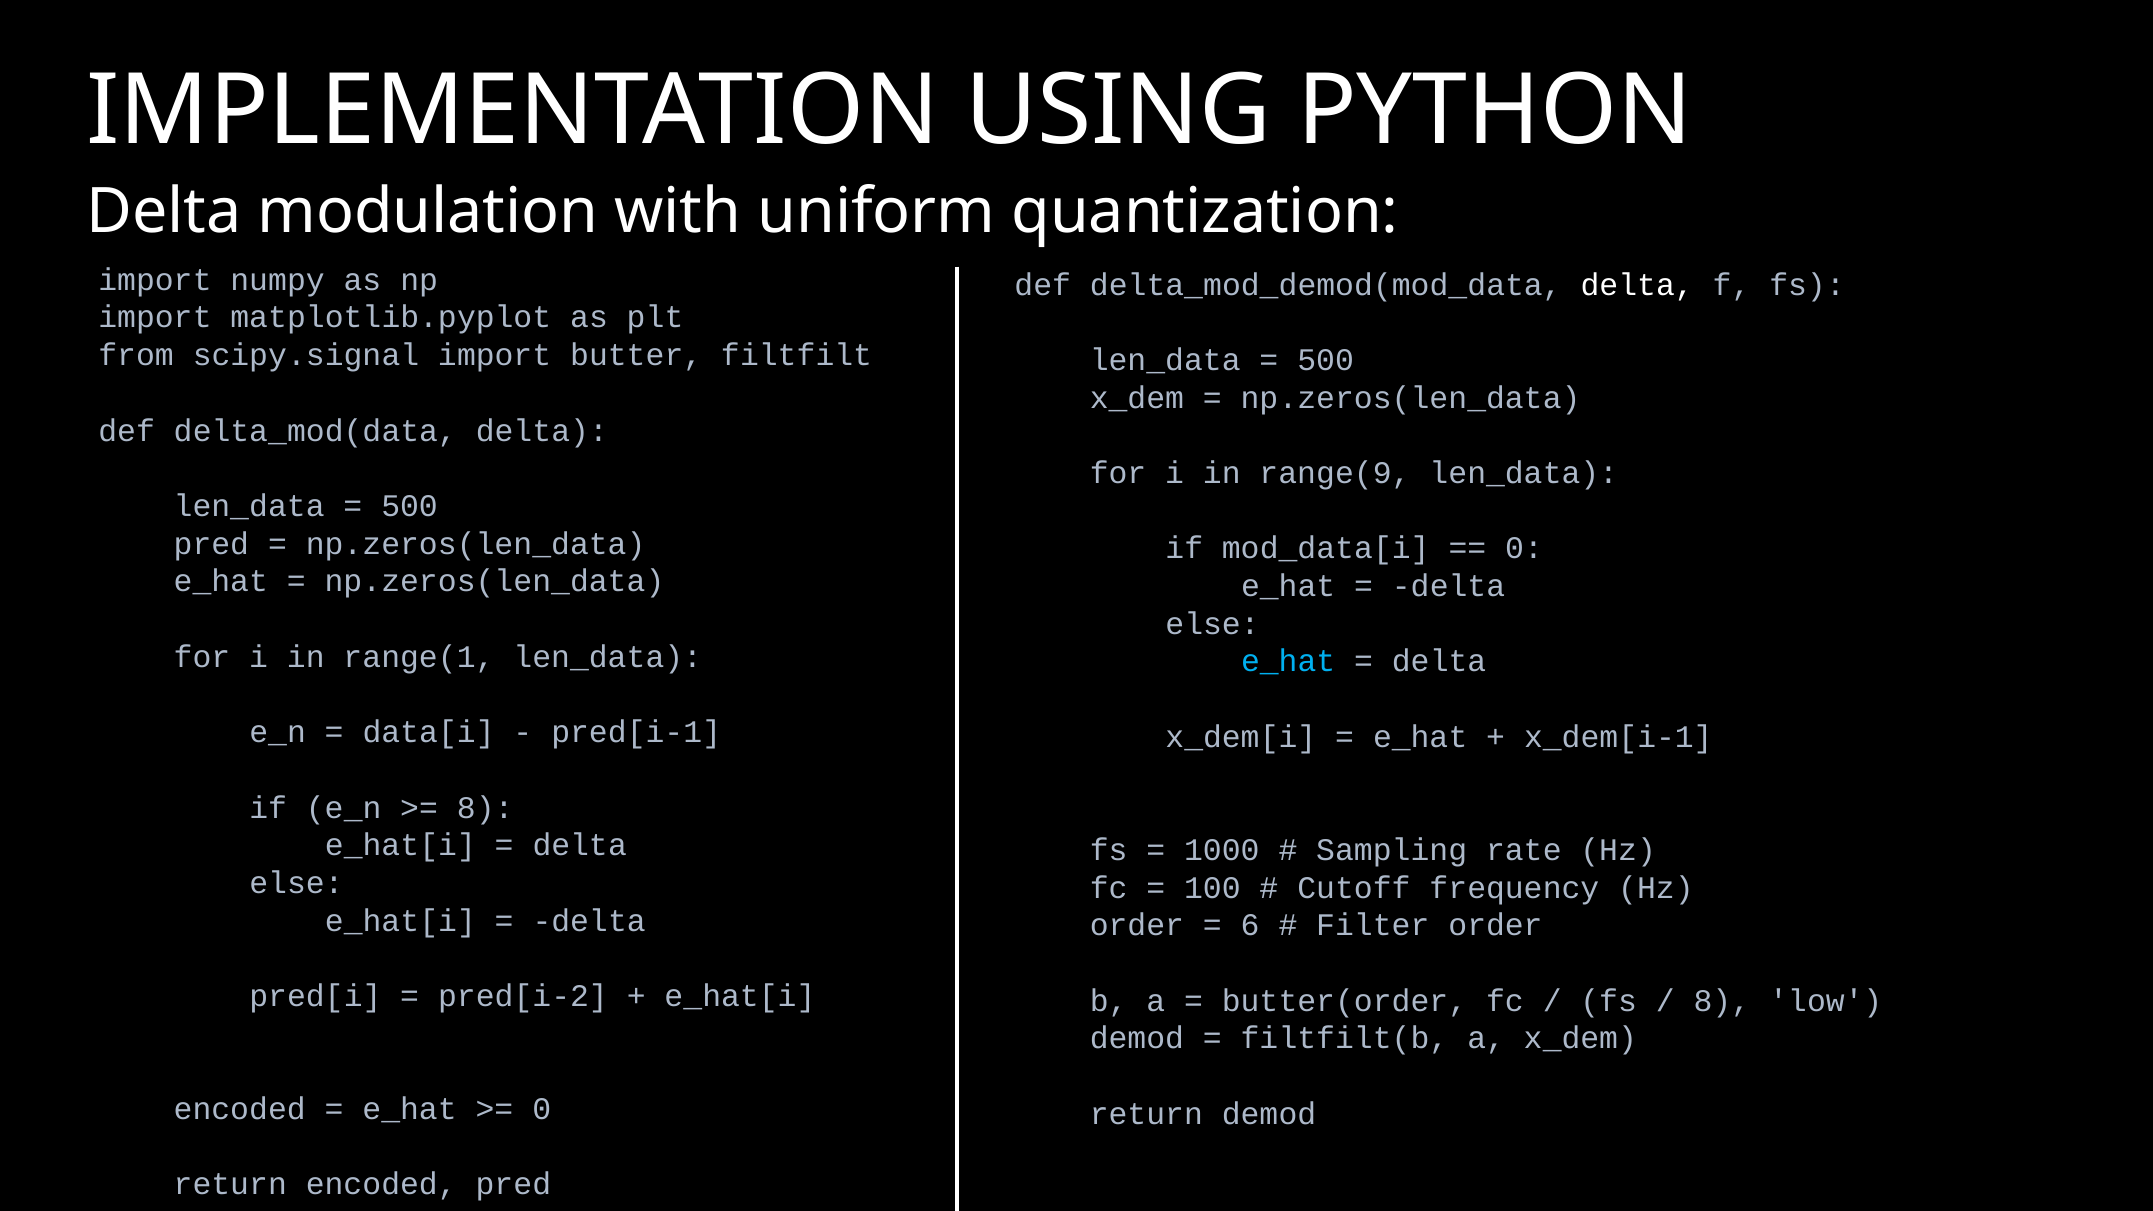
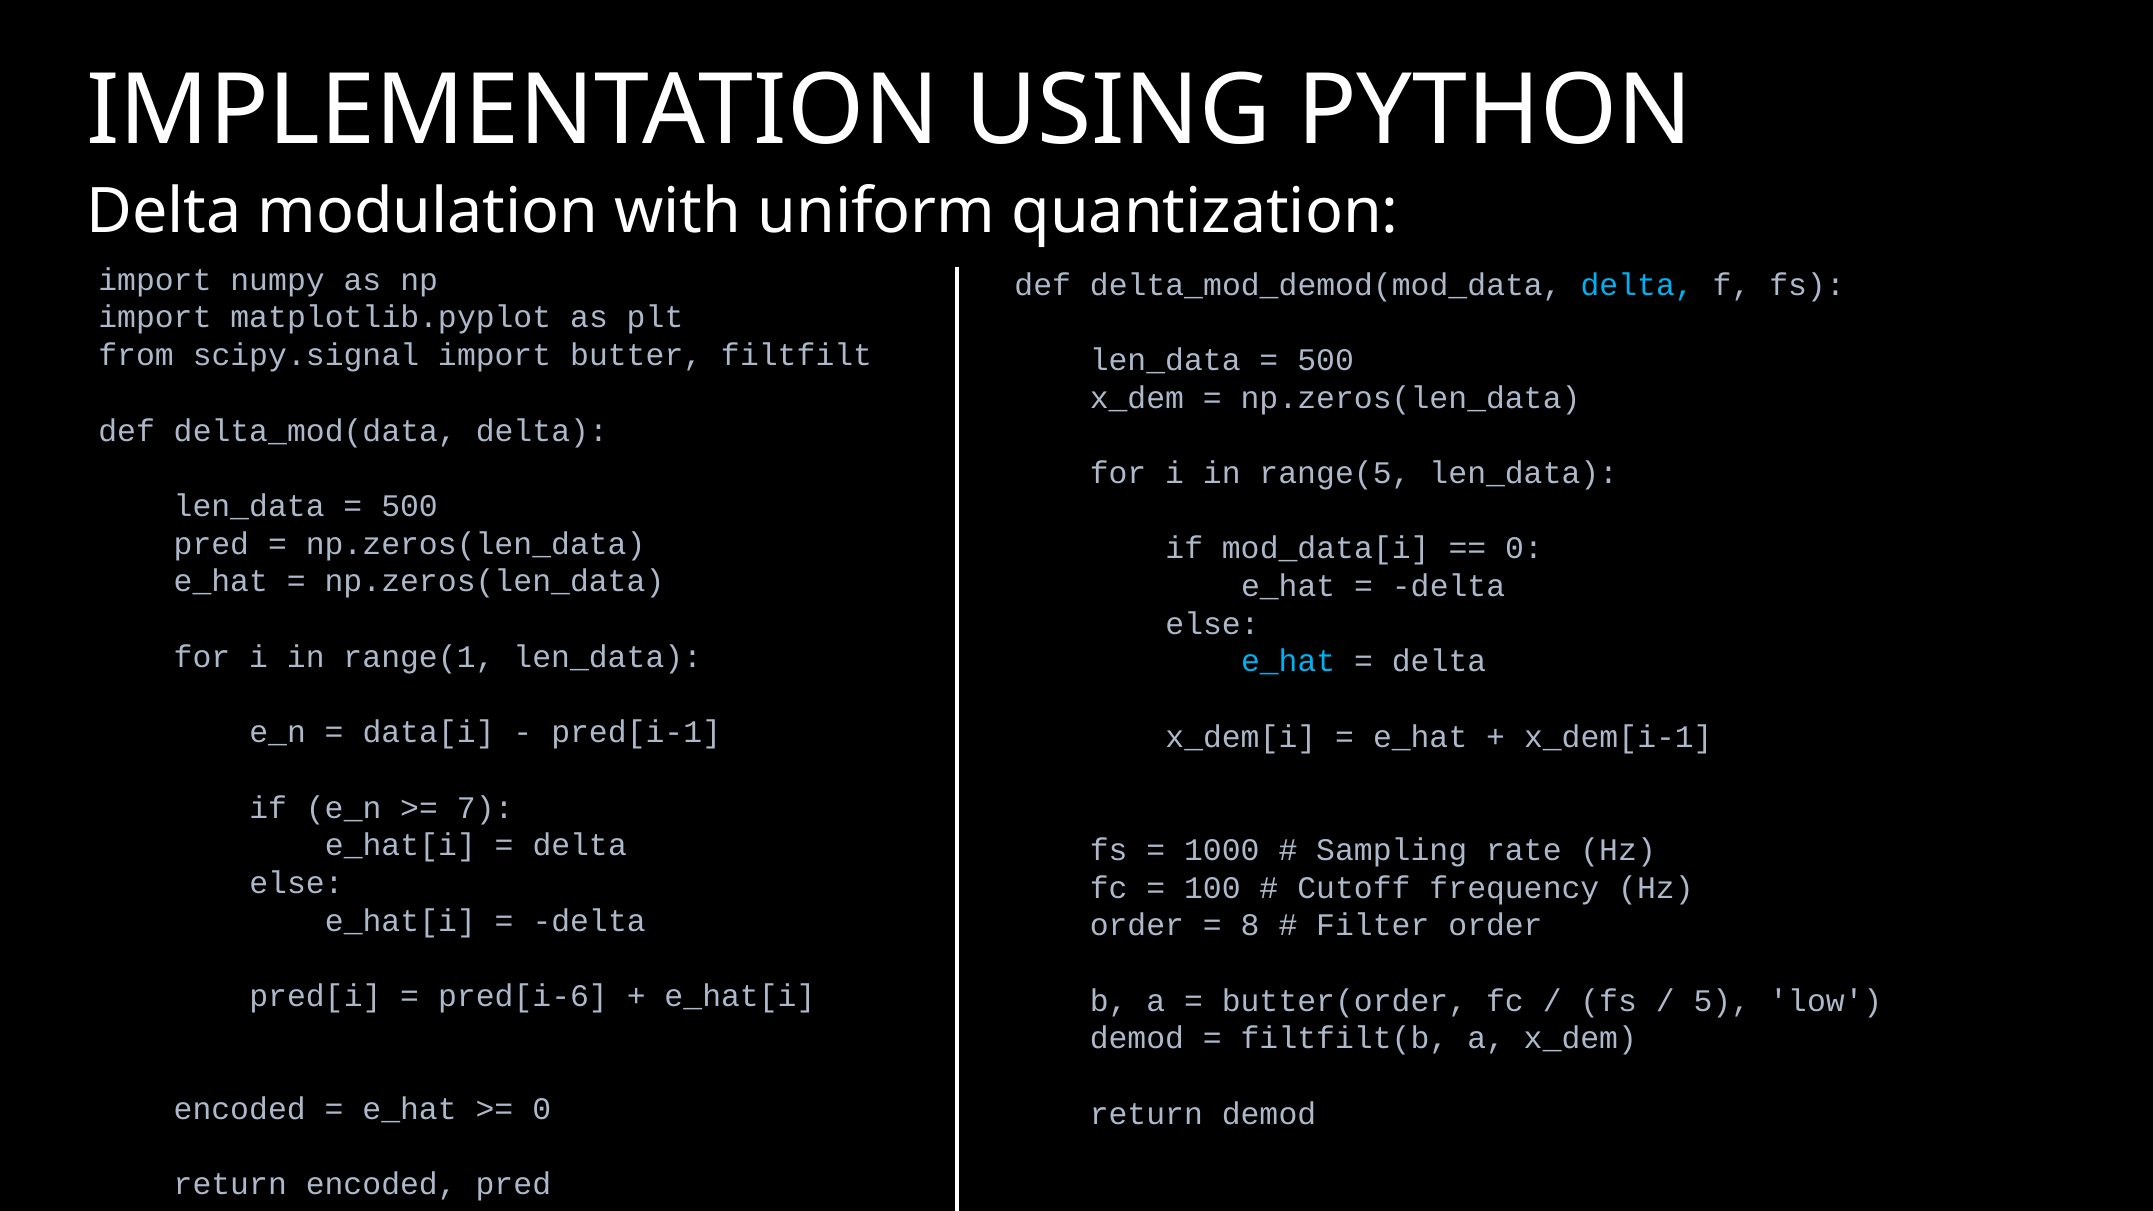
delta at (1637, 285) colour: white -> light blue
range(9: range(9 -> range(5
8 at (485, 808): 8 -> 7
6: 6 -> 8
pred[i-2: pred[i-2 -> pred[i-6
8 at (1722, 1001): 8 -> 5
